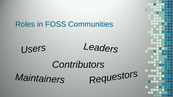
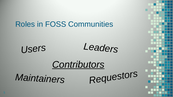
Contributors underline: none -> present
